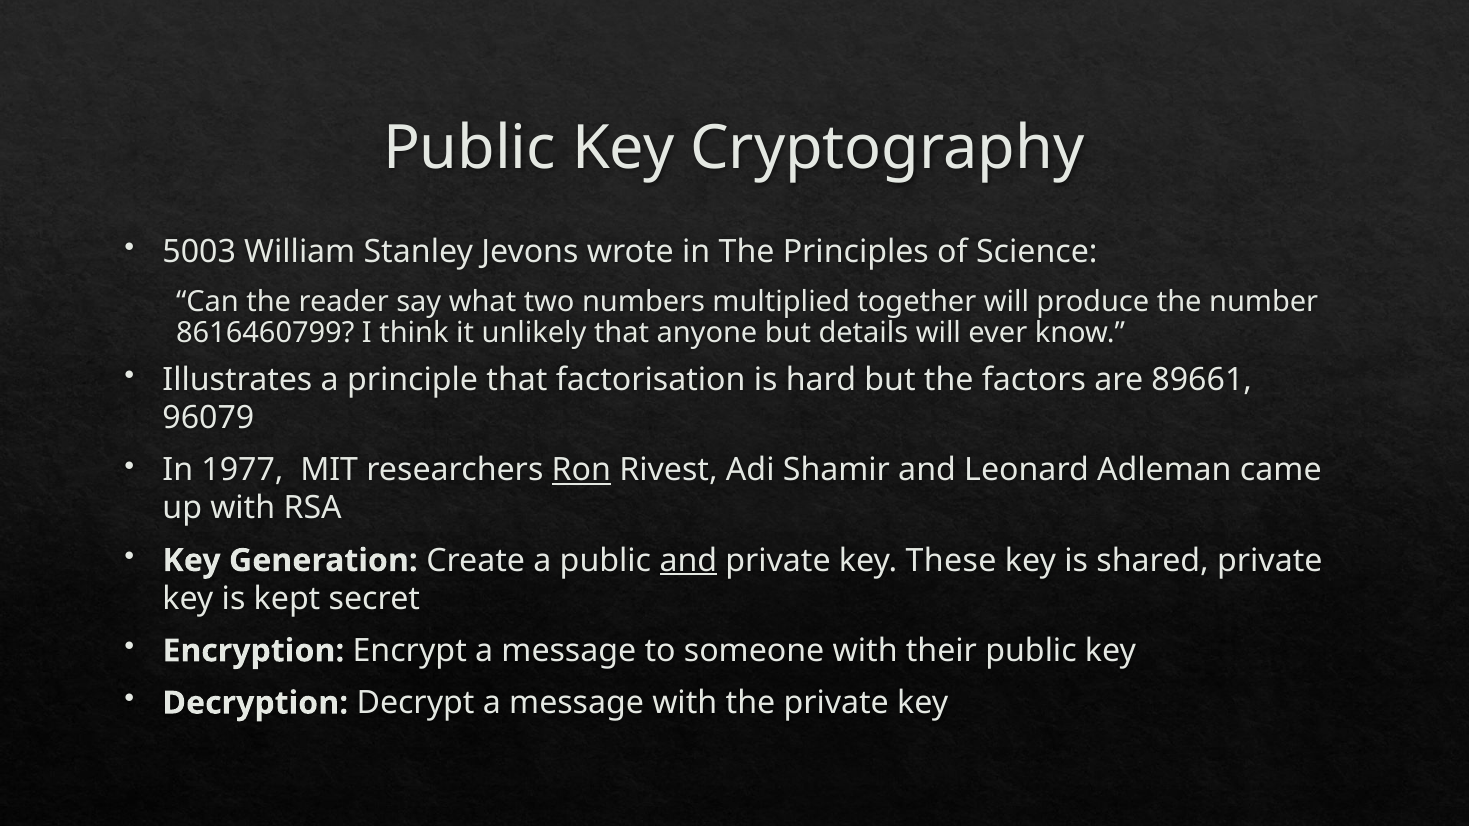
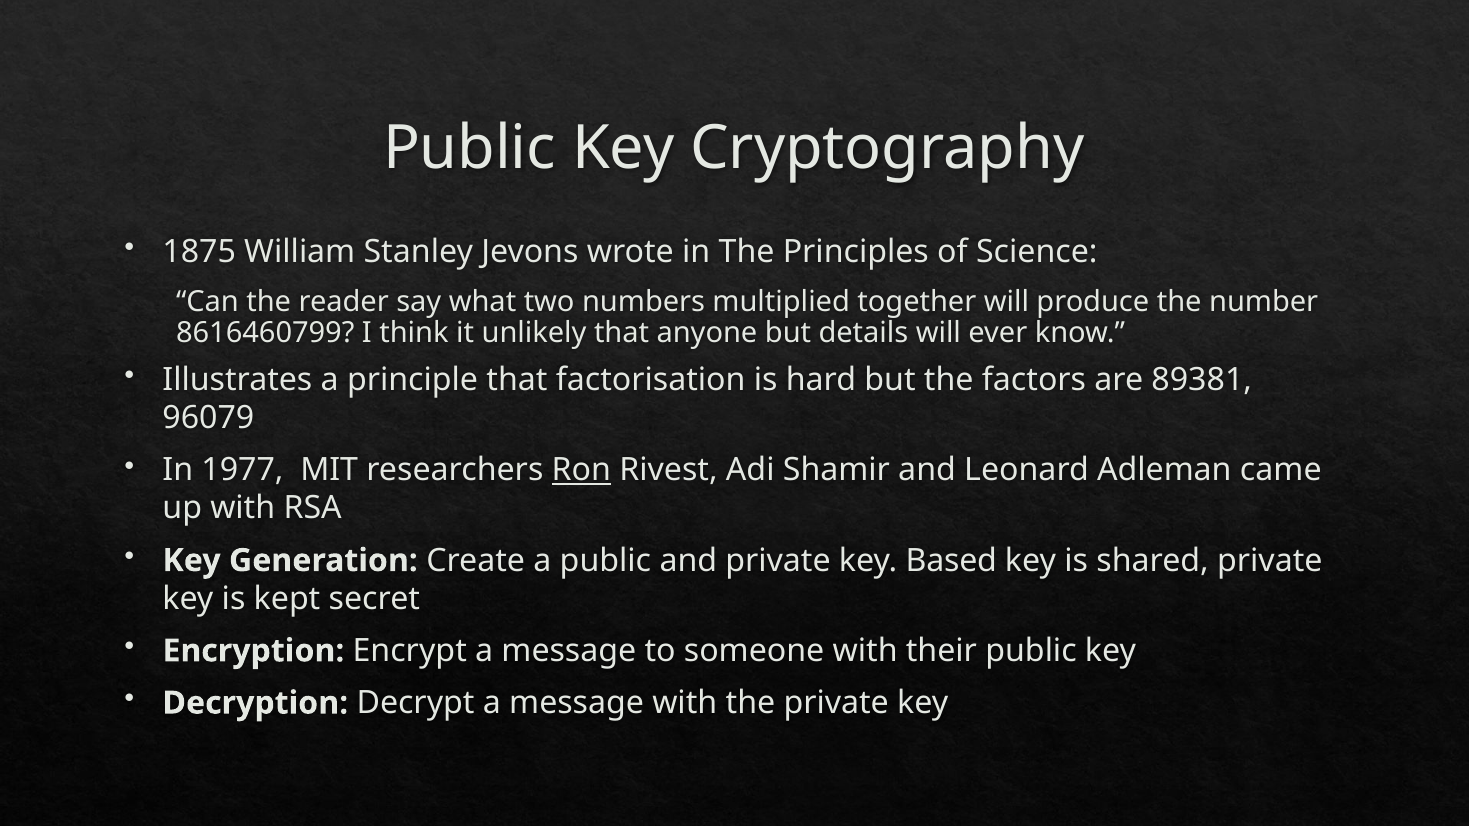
5003: 5003 -> 1875
89661: 89661 -> 89381
and at (688, 561) underline: present -> none
These: These -> Based
